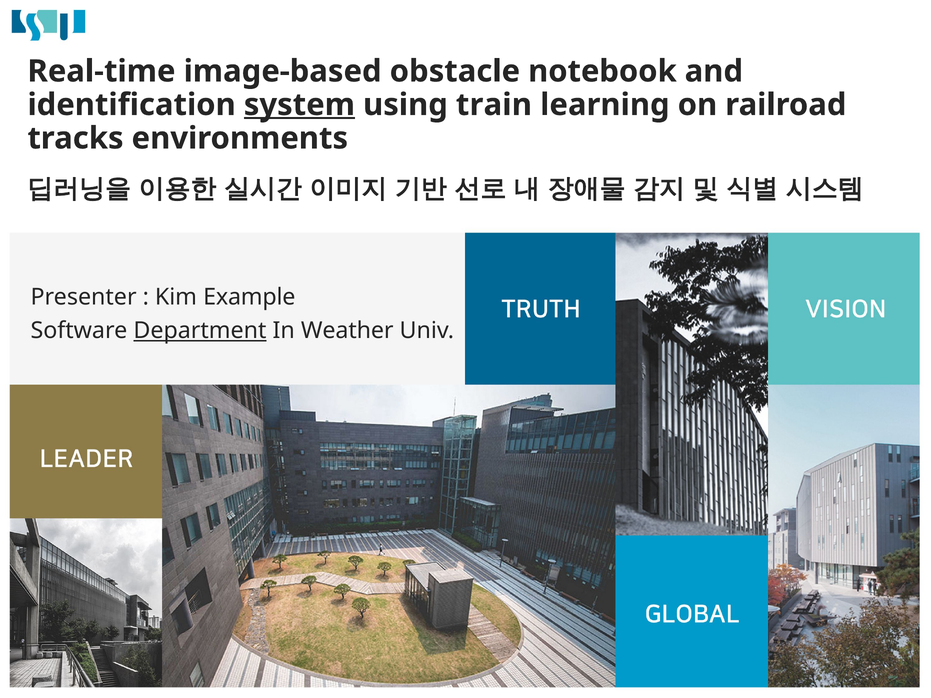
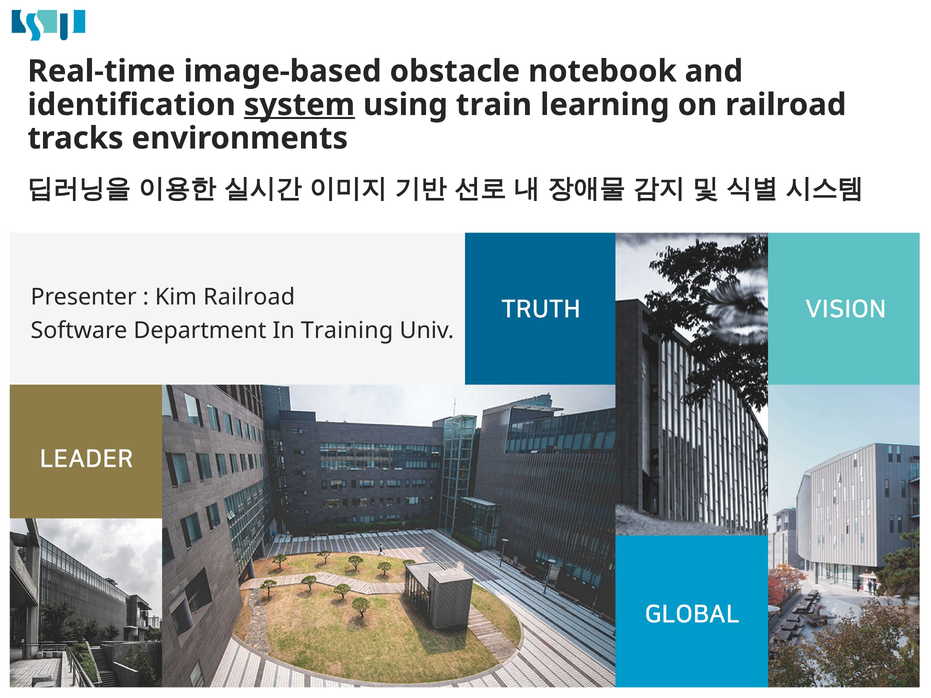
Kim Example: Example -> Railroad
Department underline: present -> none
Weather: Weather -> Training
